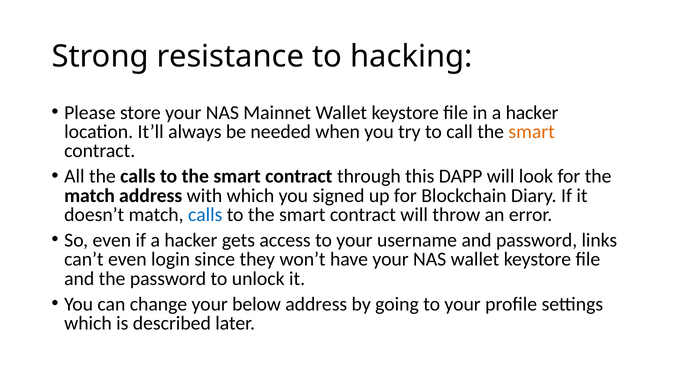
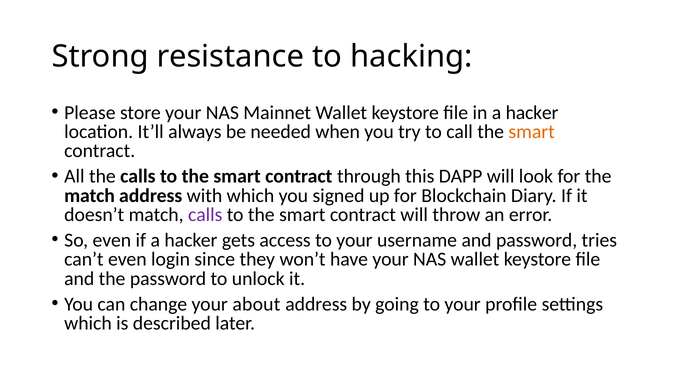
calls at (205, 215) colour: blue -> purple
links: links -> tries
below: below -> about
